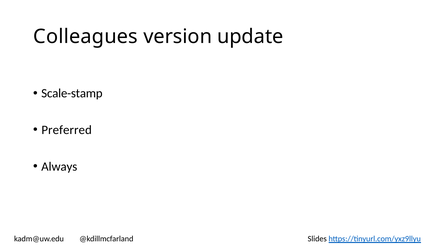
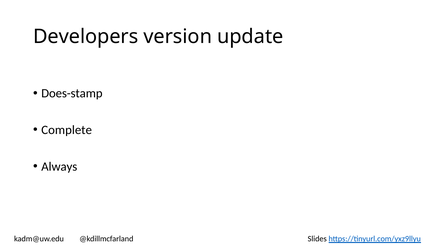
Colleagues: Colleagues -> Developers
Scale-stamp: Scale-stamp -> Does-stamp
Preferred: Preferred -> Complete
